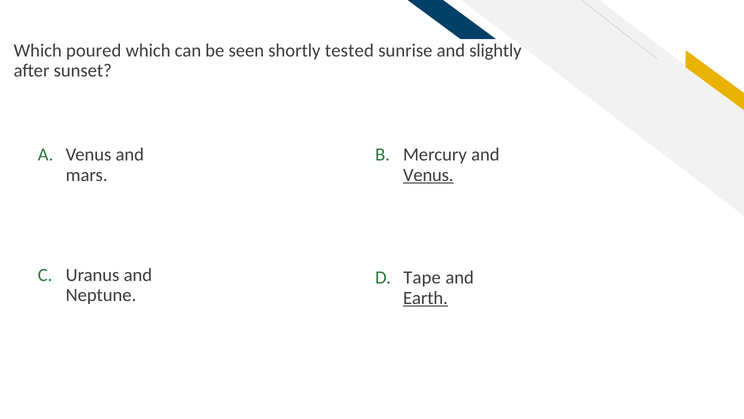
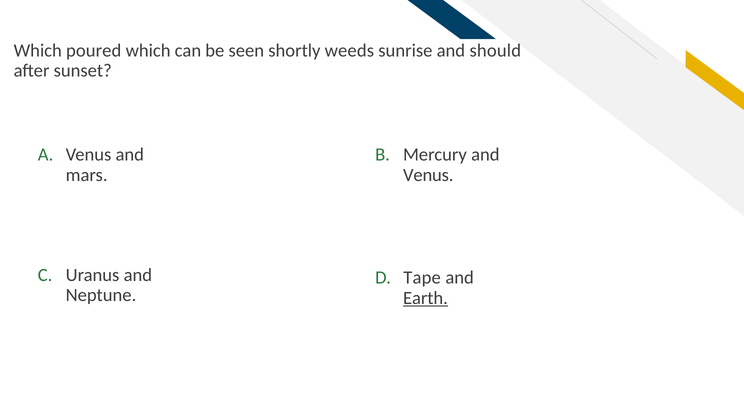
tested: tested -> weeds
slightly: slightly -> should
Venus at (428, 175) underline: present -> none
